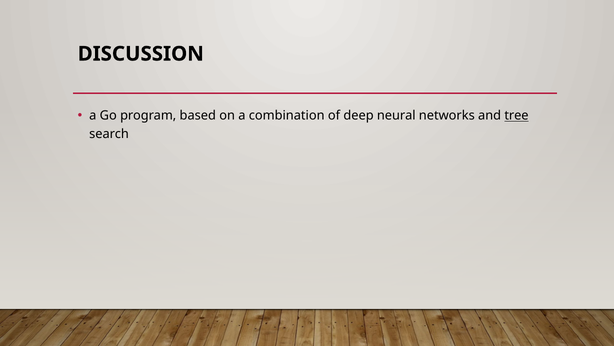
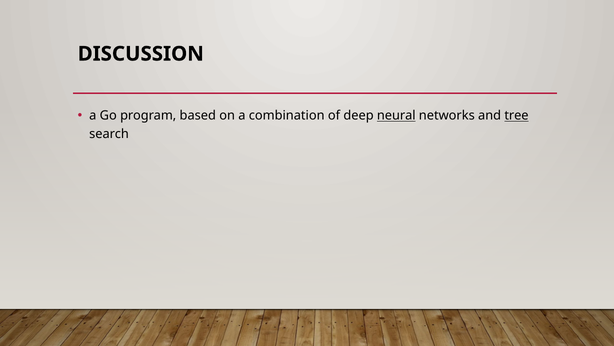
neural underline: none -> present
